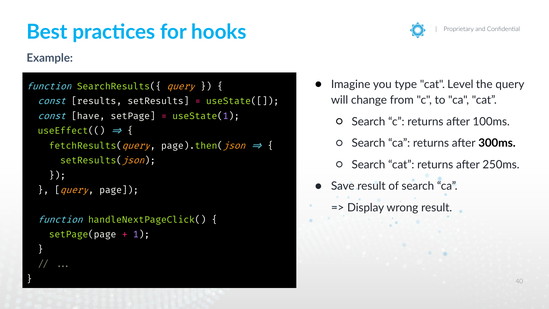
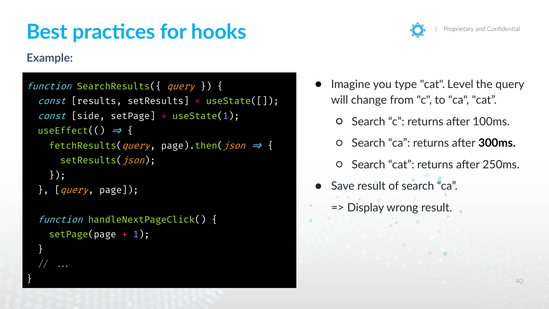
have: have -> side
